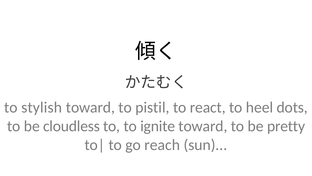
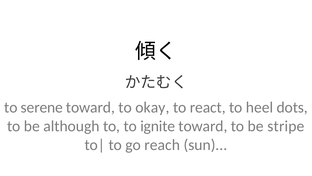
stylish: stylish -> serene
pistil: pistil -> okay
cloudless: cloudless -> although
pretty: pretty -> stripe
